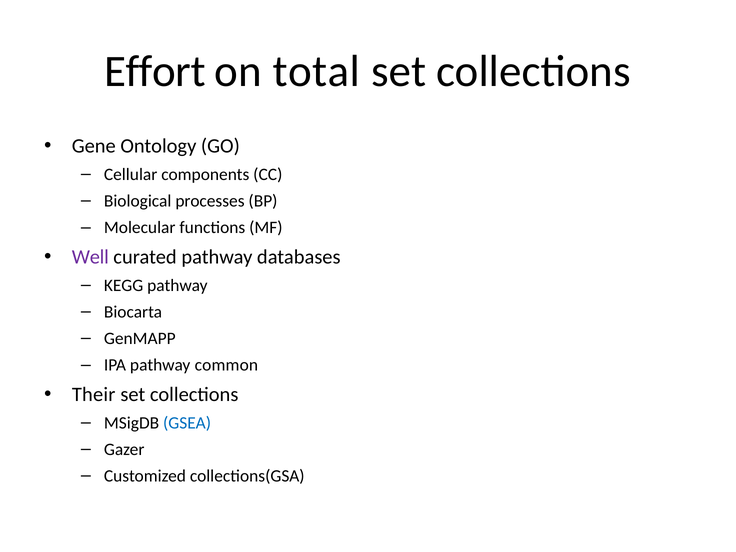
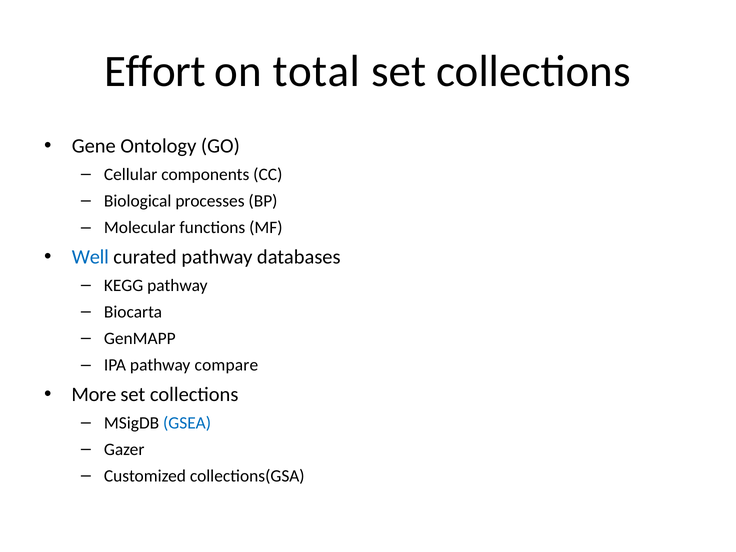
Well colour: purple -> blue
common: common -> compare
Their: Their -> More
